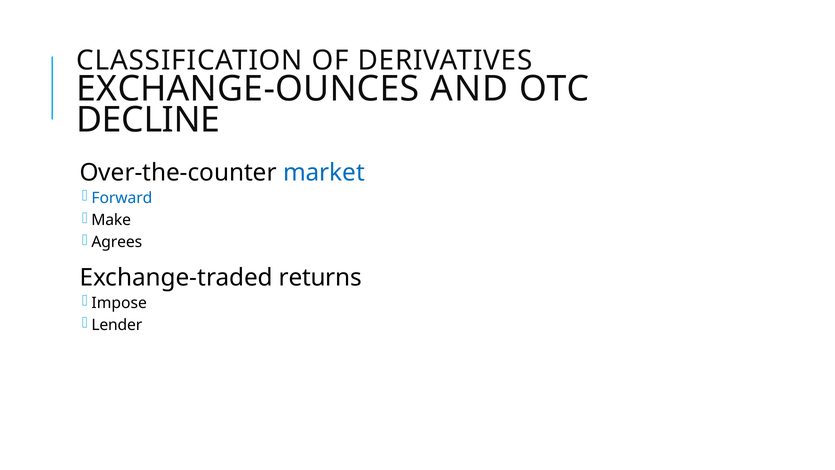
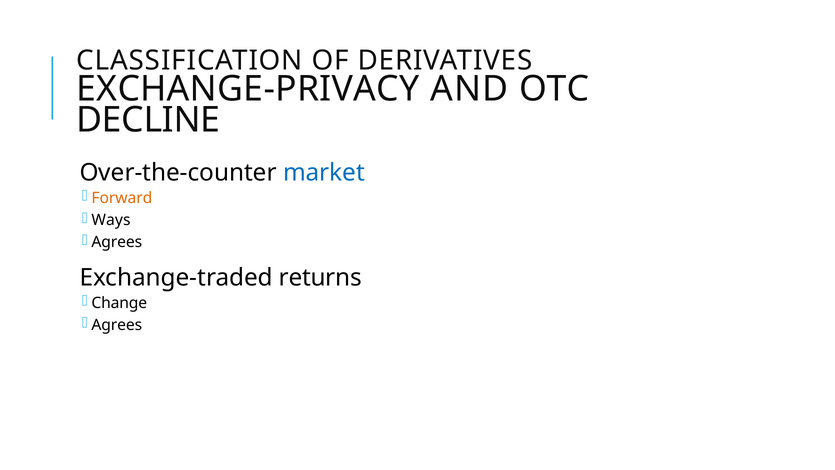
EXCHANGE-OUNCES: EXCHANGE-OUNCES -> EXCHANGE-PRIVACY
Forward colour: blue -> orange
Make: Make -> Ways
Impose: Impose -> Change
Lender at (117, 325): Lender -> Agrees
